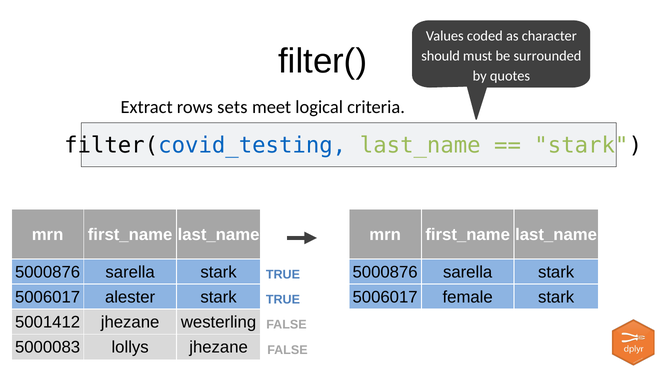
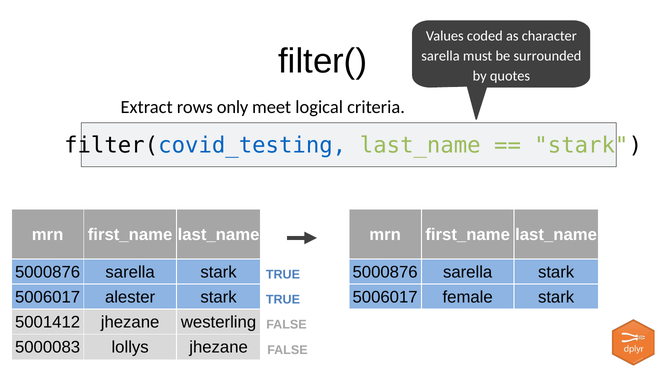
should at (441, 56): should -> sarella
sets: sets -> only
